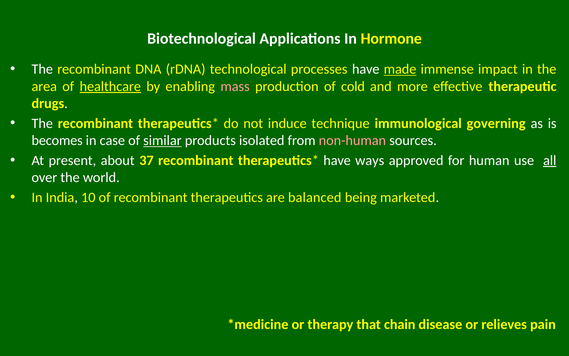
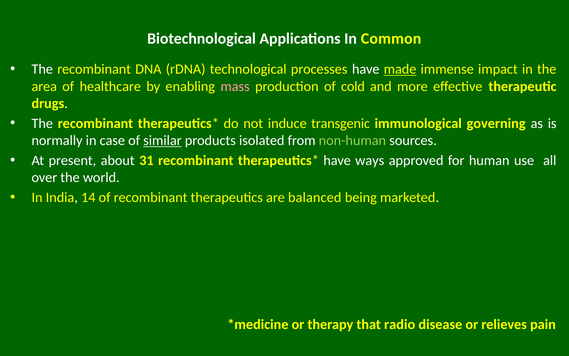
Hormone: Hormone -> Common
healthcare underline: present -> none
technique: technique -> transgenic
becomes: becomes -> normally
non-human colour: pink -> light green
37: 37 -> 31
all underline: present -> none
10: 10 -> 14
chain: chain -> radio
